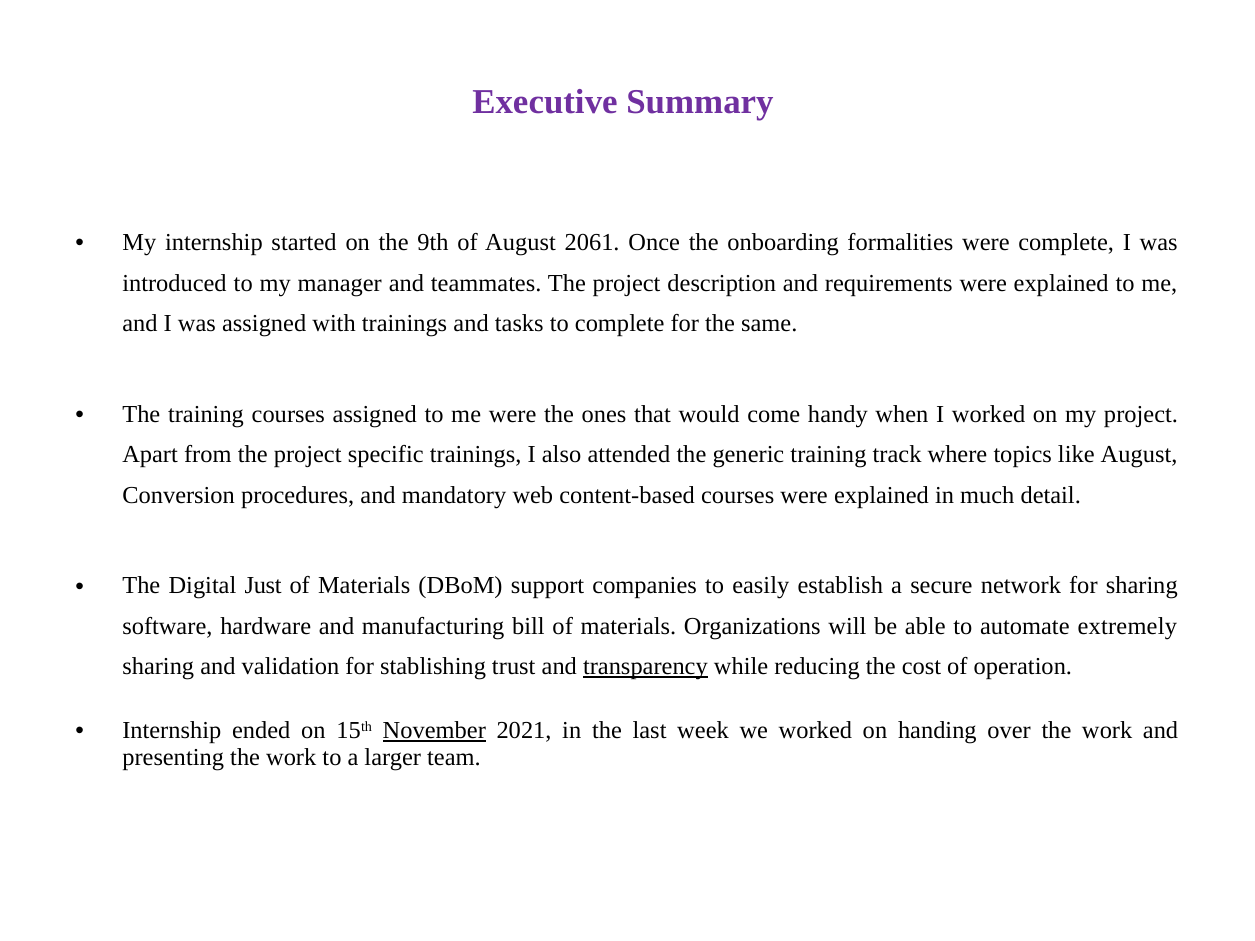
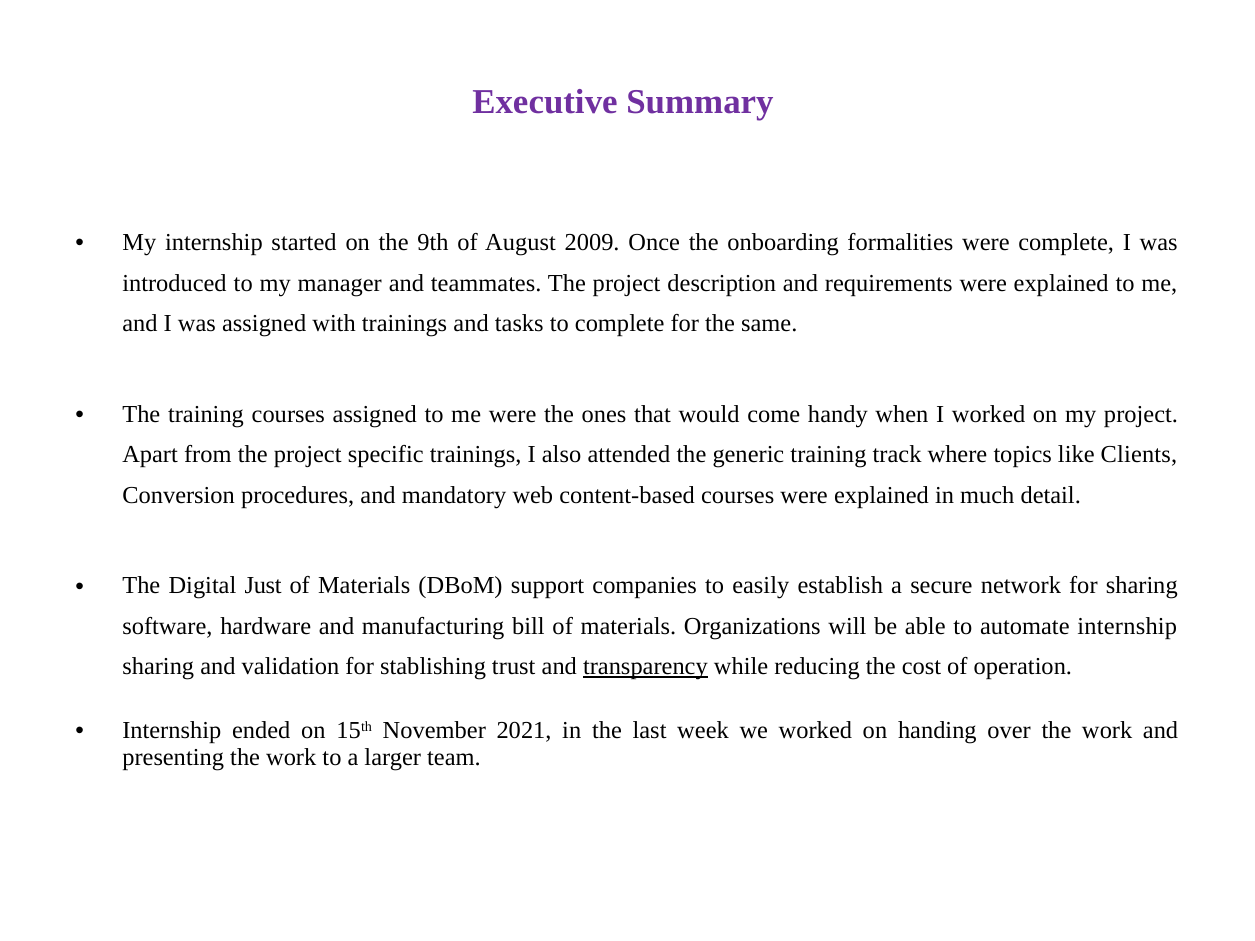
2061: 2061 -> 2009
like August: August -> Clients
automate extremely: extremely -> internship
November underline: present -> none
